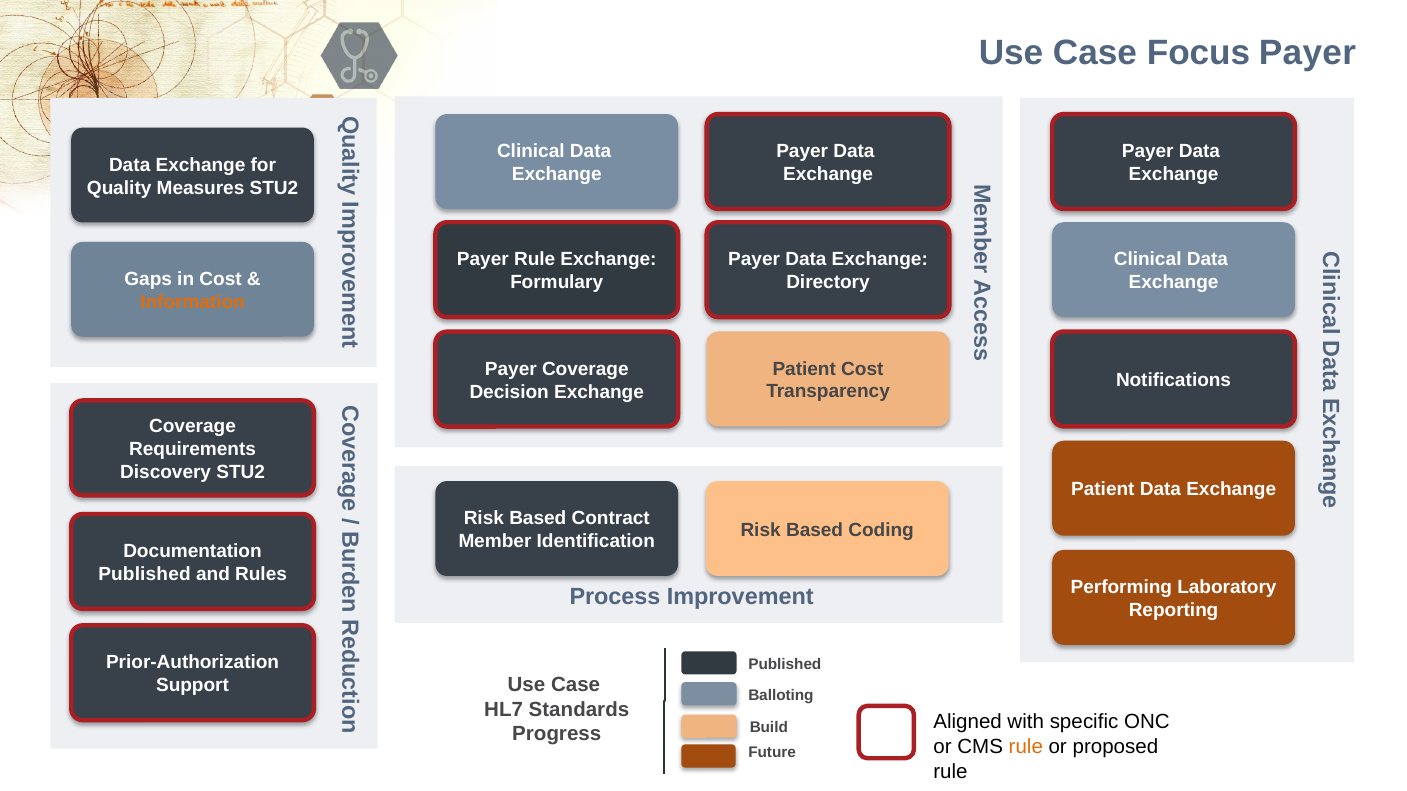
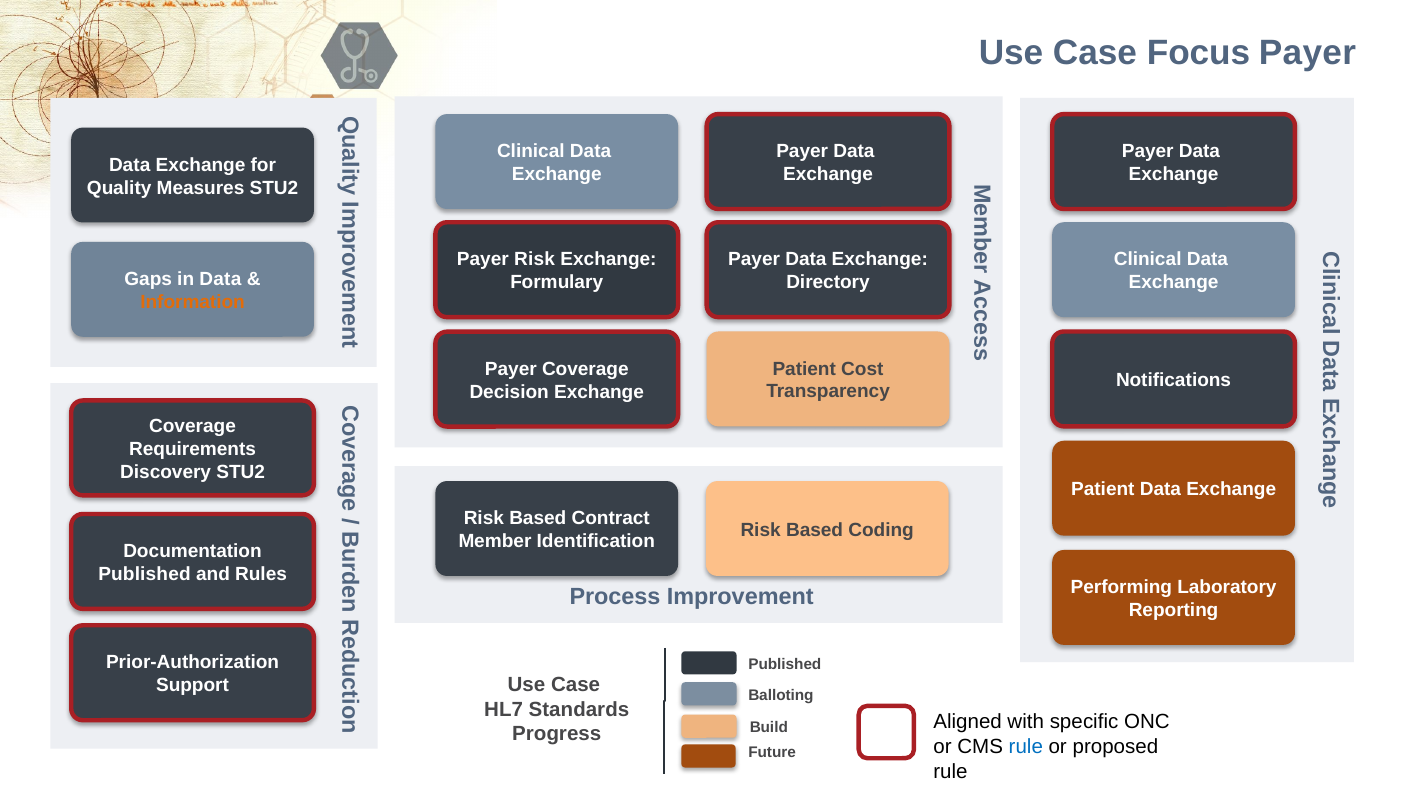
Payer Rule: Rule -> Risk
in Cost: Cost -> Data
rule at (1026, 747) colour: orange -> blue
